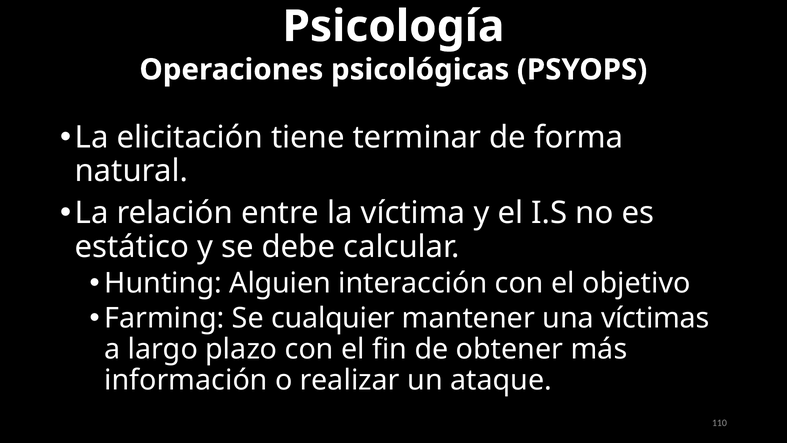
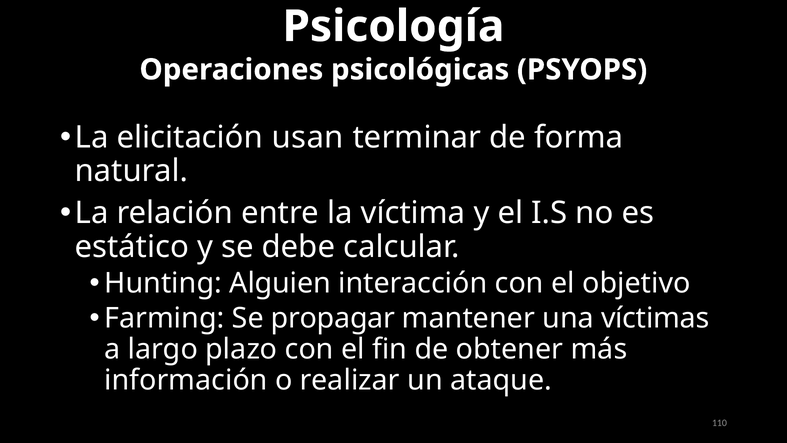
tiene: tiene -> usan
cualquier: cualquier -> propagar
